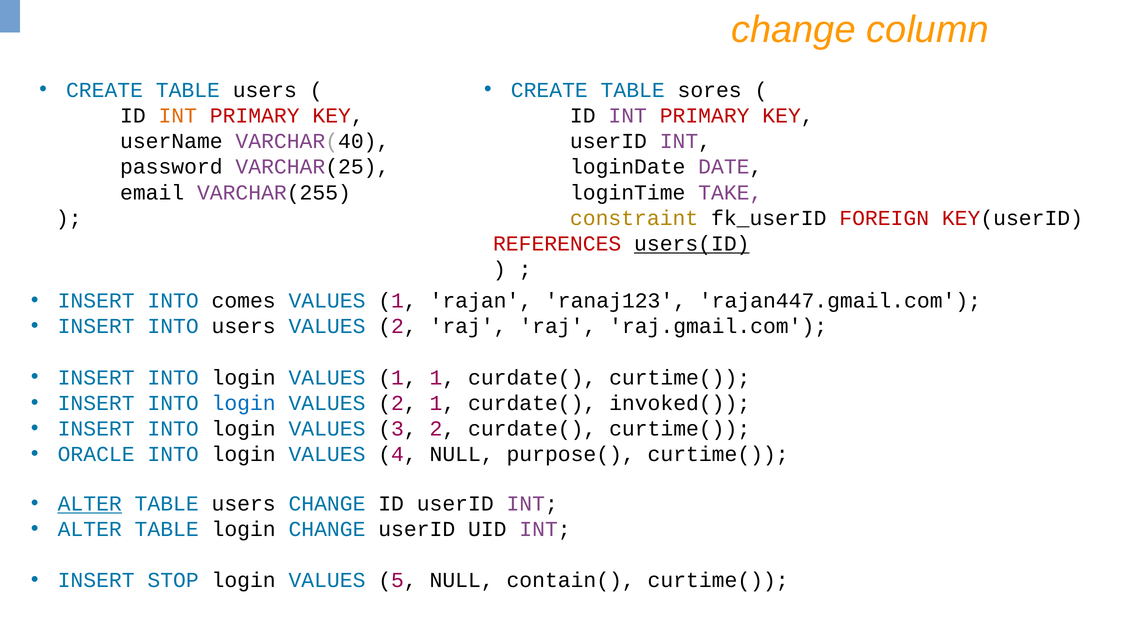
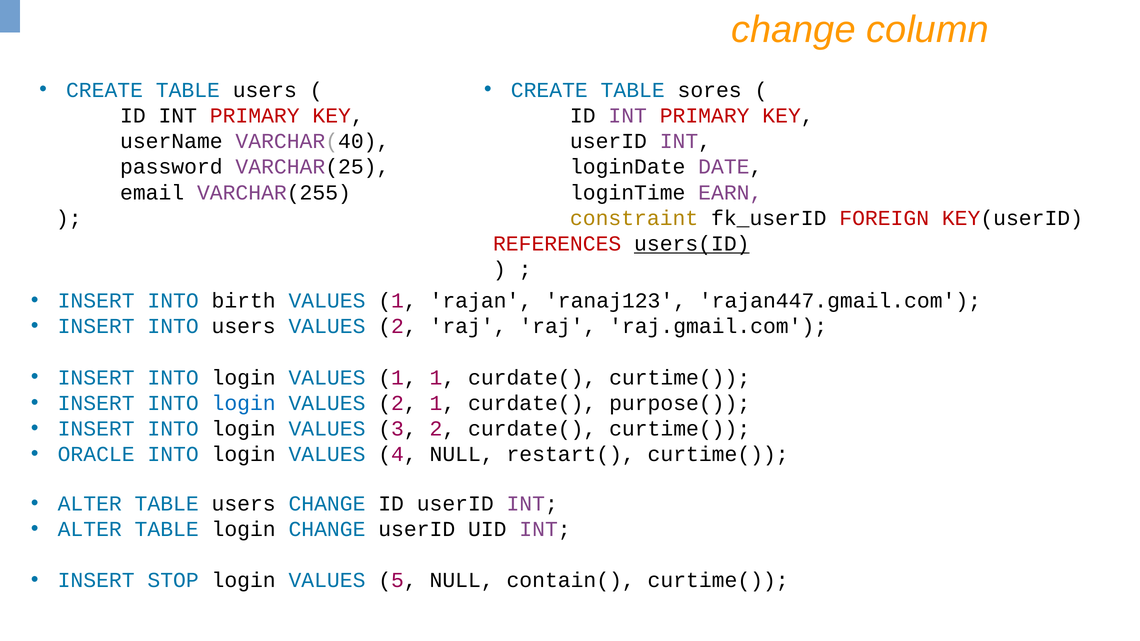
INT at (178, 116) colour: orange -> black
TAKE: TAKE -> EARN
comes: comes -> birth
invoked(: invoked( -> purpose(
purpose(: purpose( -> restart(
ALTER at (90, 504) underline: present -> none
